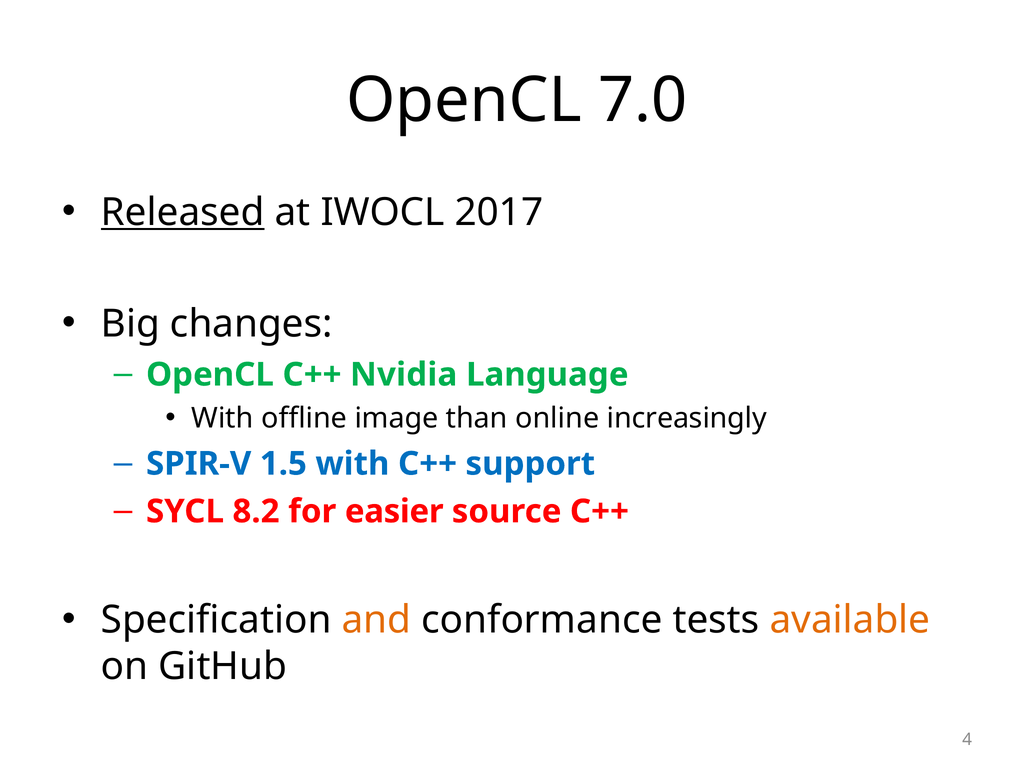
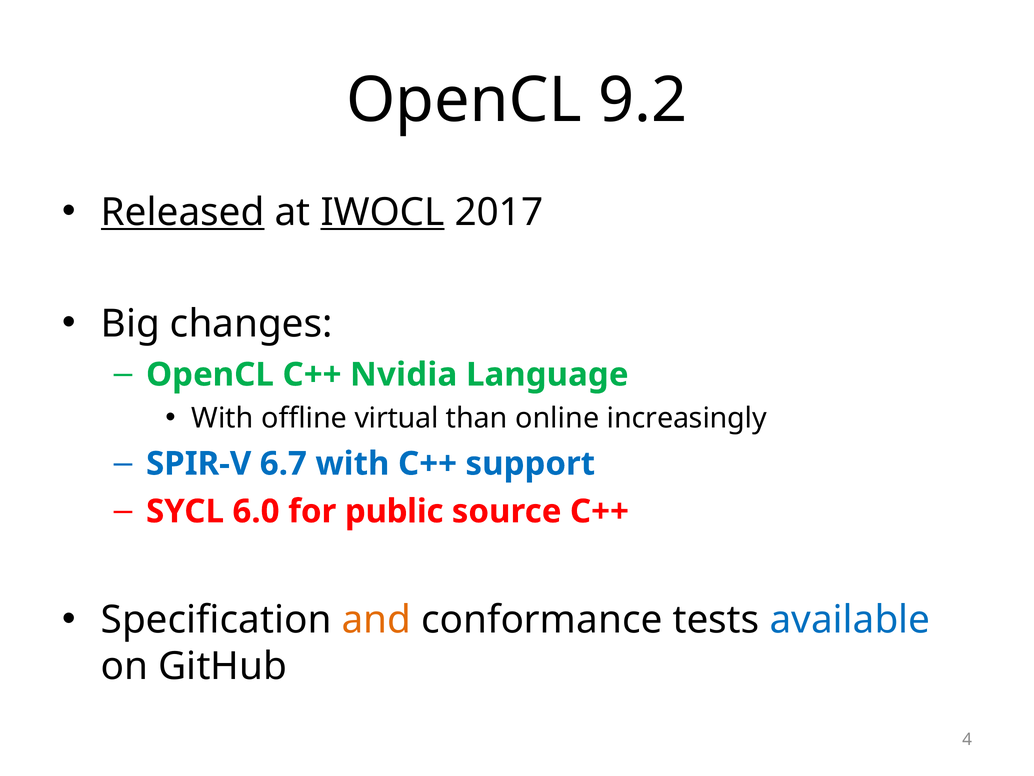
7.0: 7.0 -> 9.2
IWOCL underline: none -> present
image: image -> virtual
1.5: 1.5 -> 6.7
8.2: 8.2 -> 6.0
easier: easier -> public
available colour: orange -> blue
